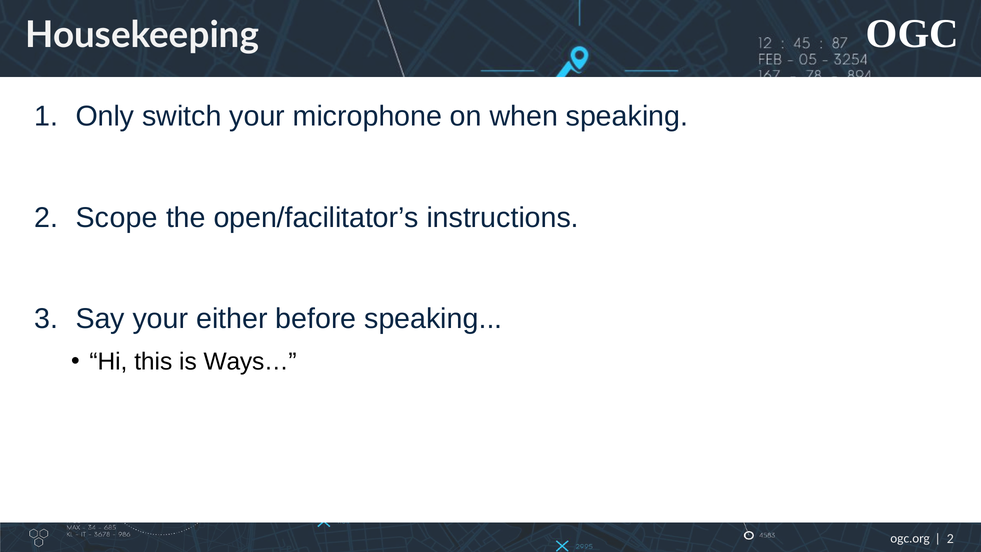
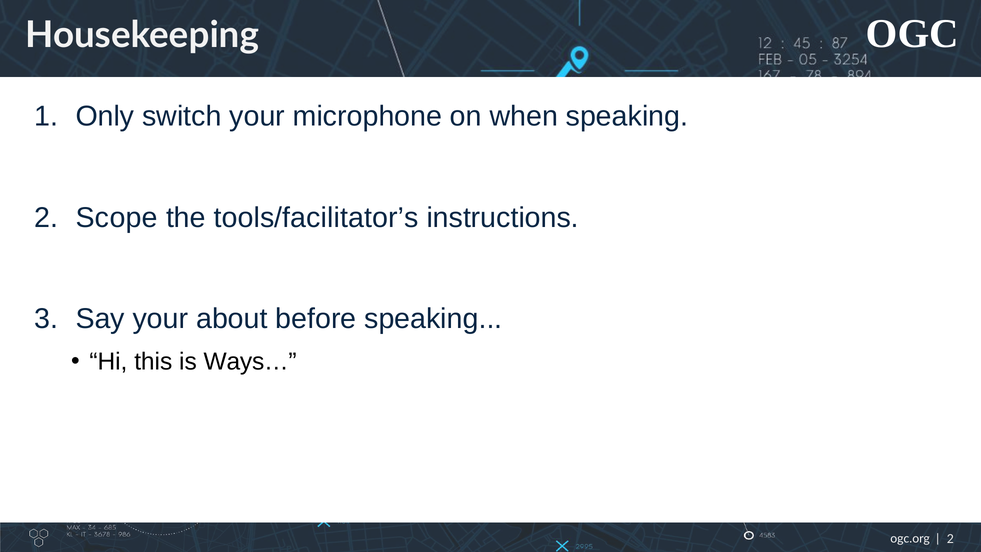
open/facilitator’s: open/facilitator’s -> tools/facilitator’s
either: either -> about
